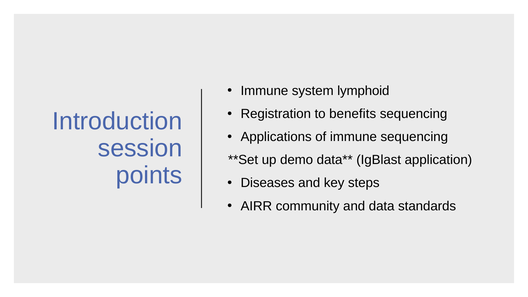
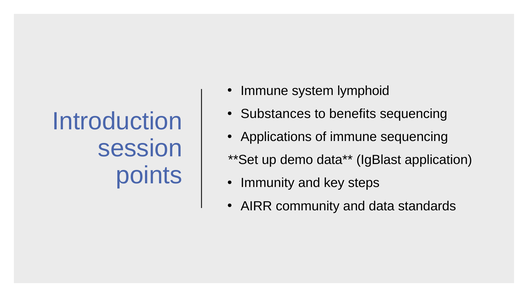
Registration: Registration -> Substances
Diseases: Diseases -> Immunity
